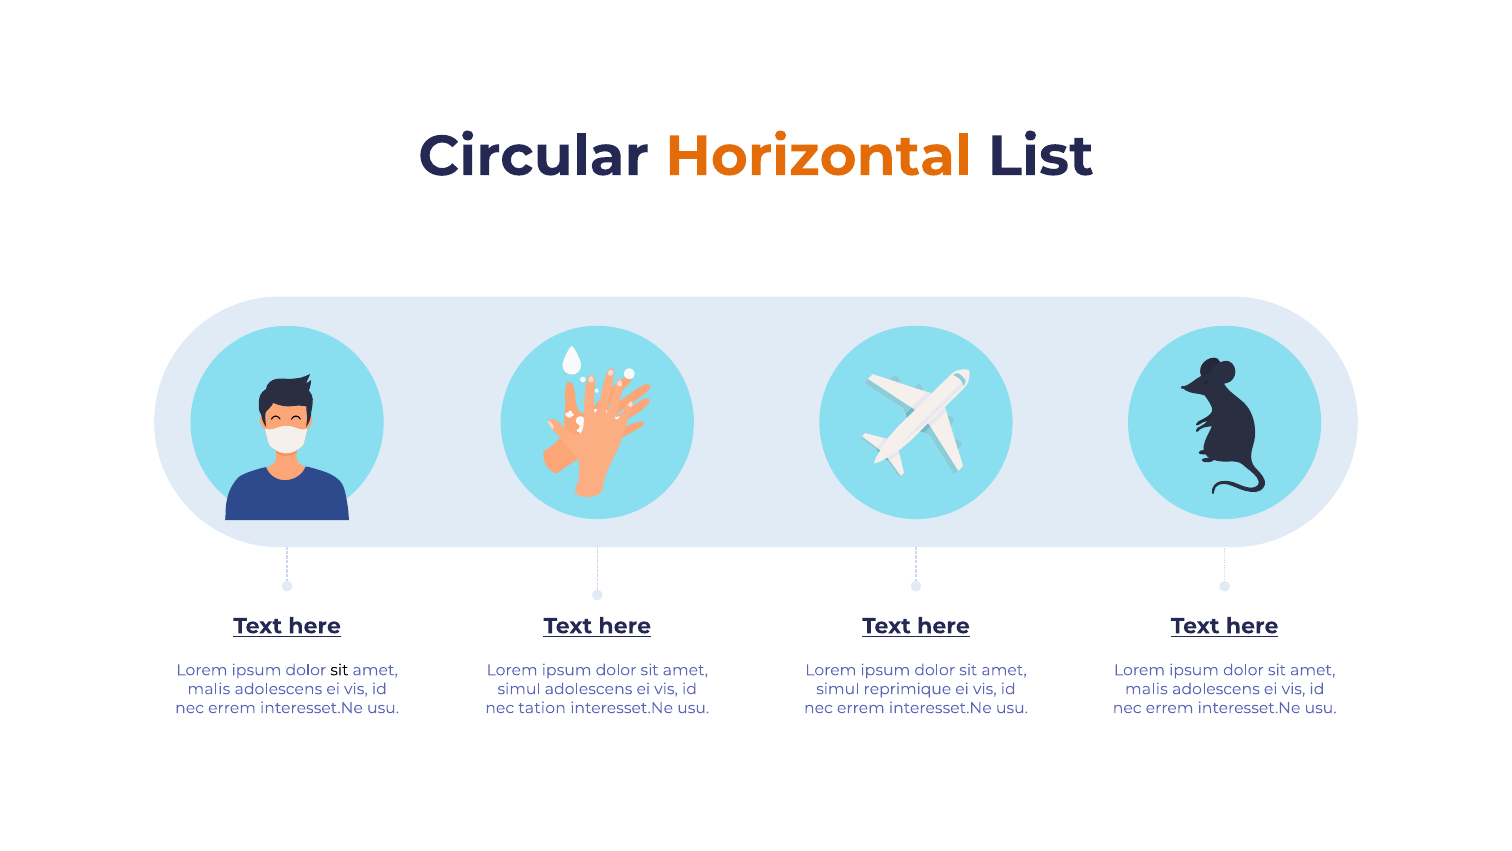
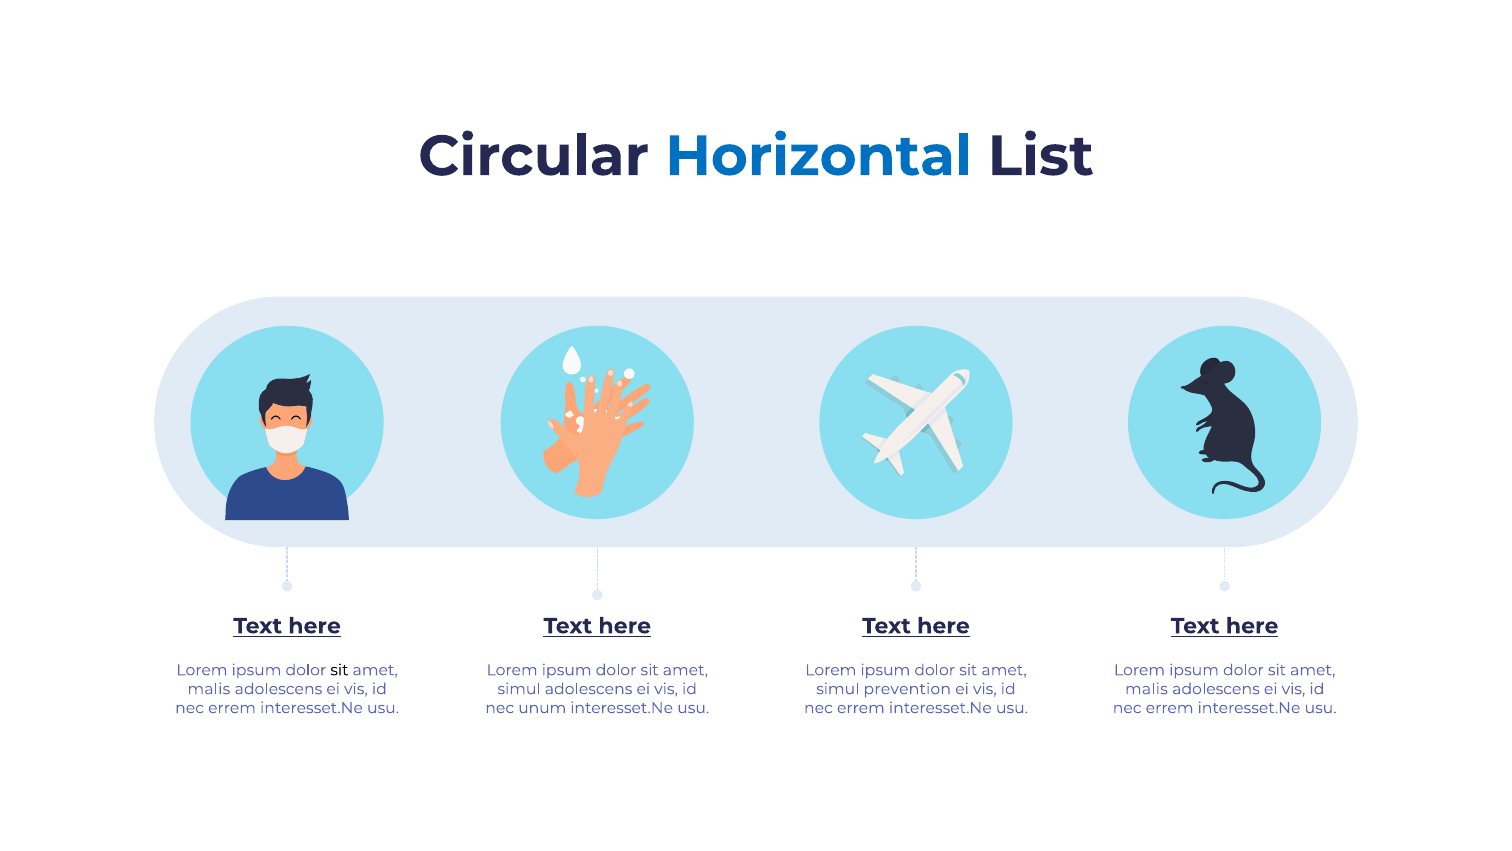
Horizontal colour: orange -> blue
reprimique: reprimique -> prevention
tation: tation -> unum
